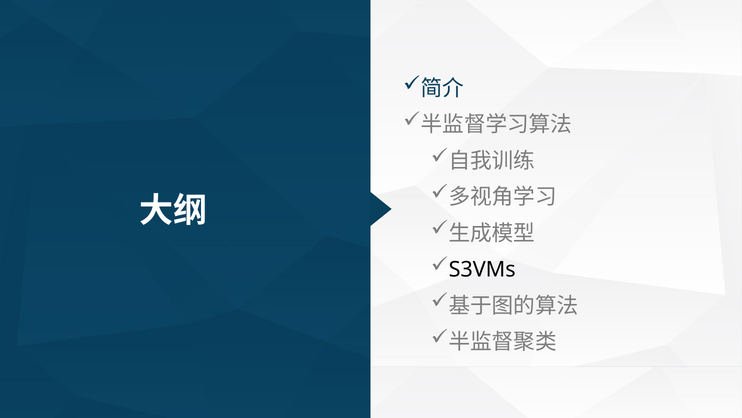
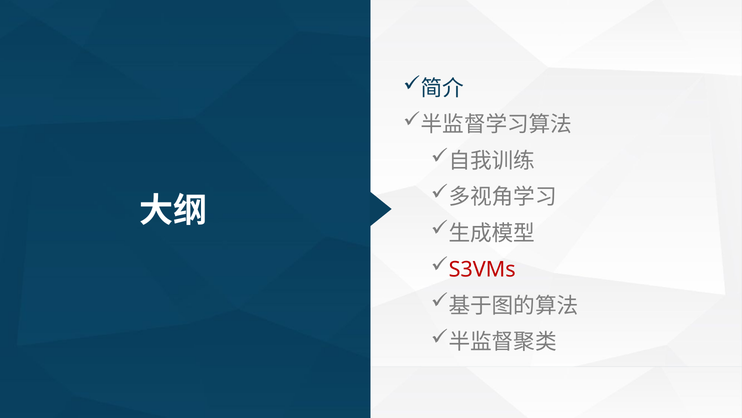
S3VMs colour: black -> red
